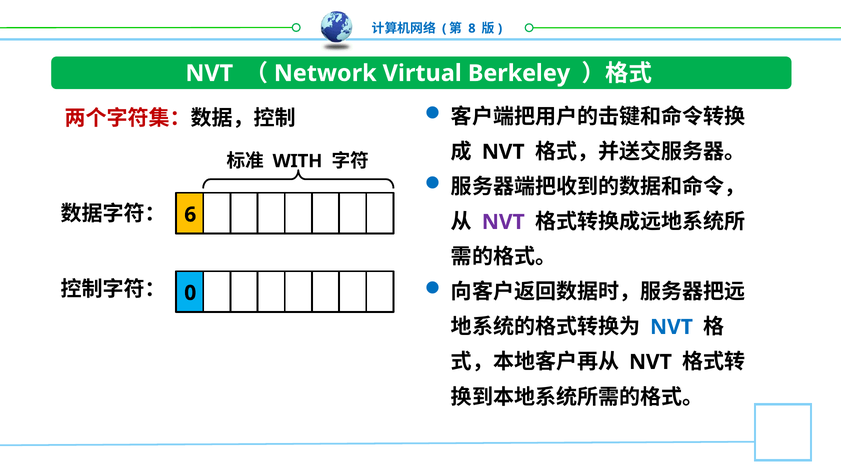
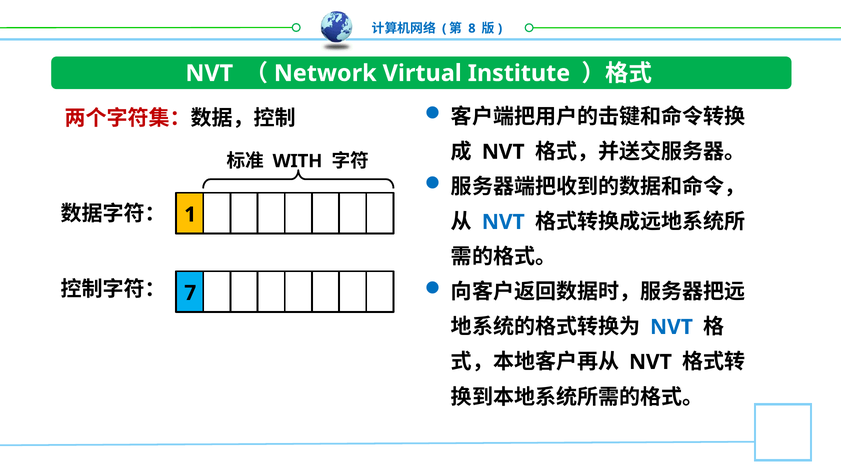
Berkeley: Berkeley -> Institute
6: 6 -> 1
NVT at (503, 222) colour: purple -> blue
0: 0 -> 7
